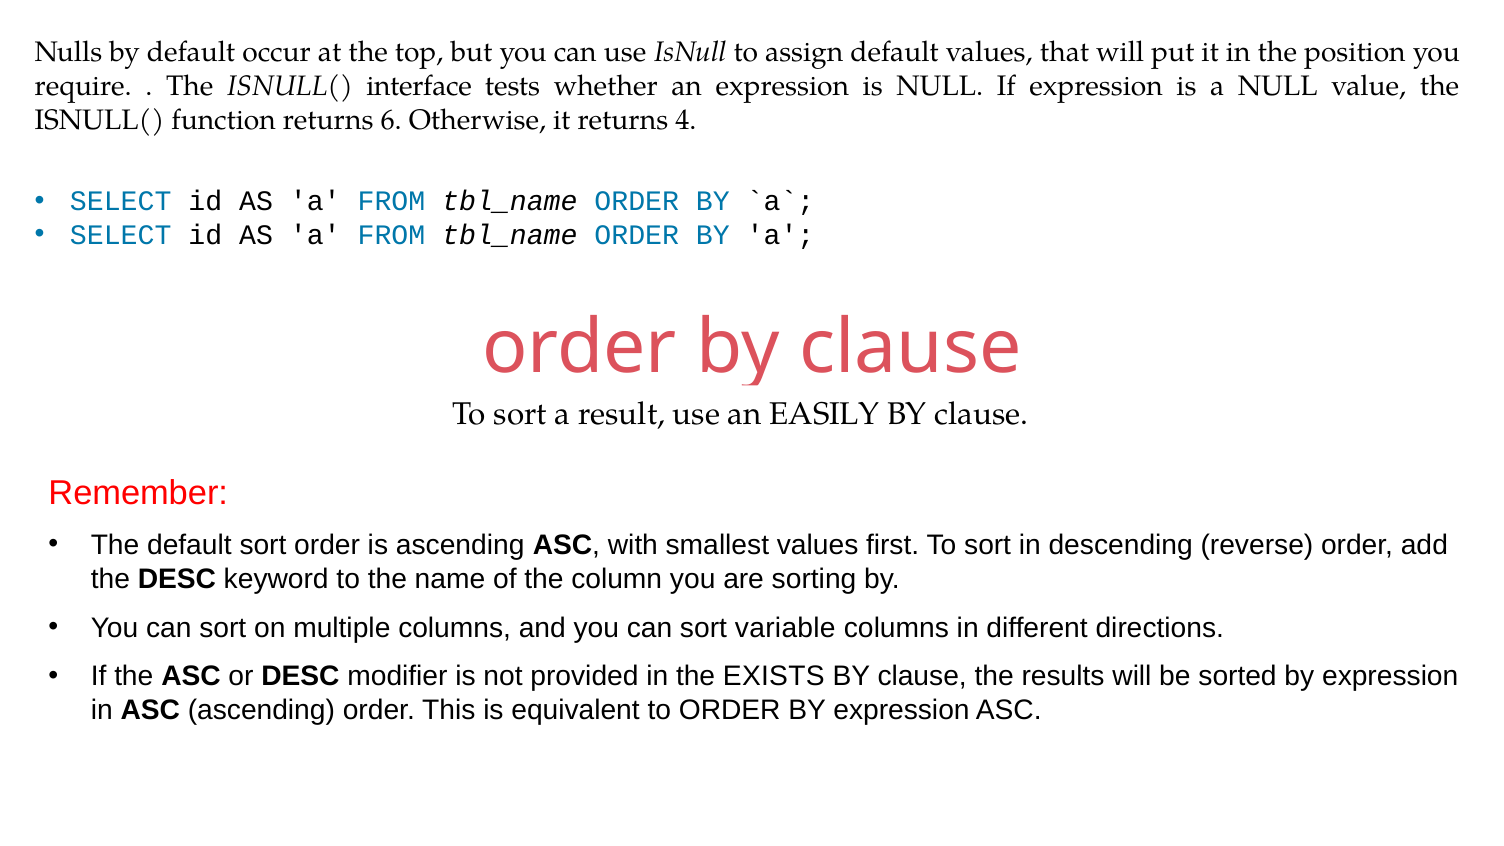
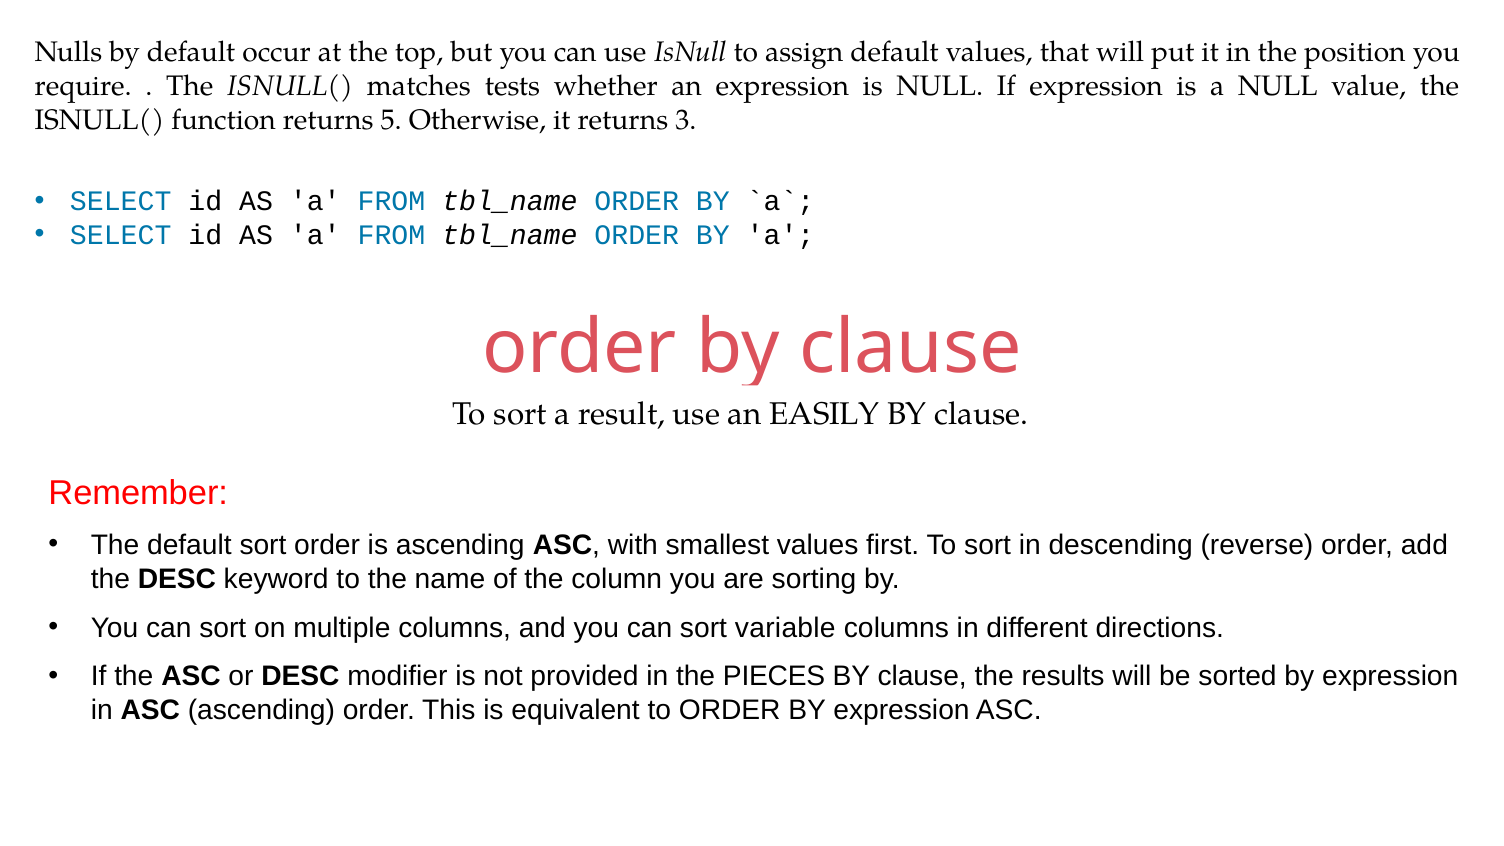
interface: interface -> matches
6: 6 -> 5
4: 4 -> 3
EXISTS: EXISTS -> PIECES
